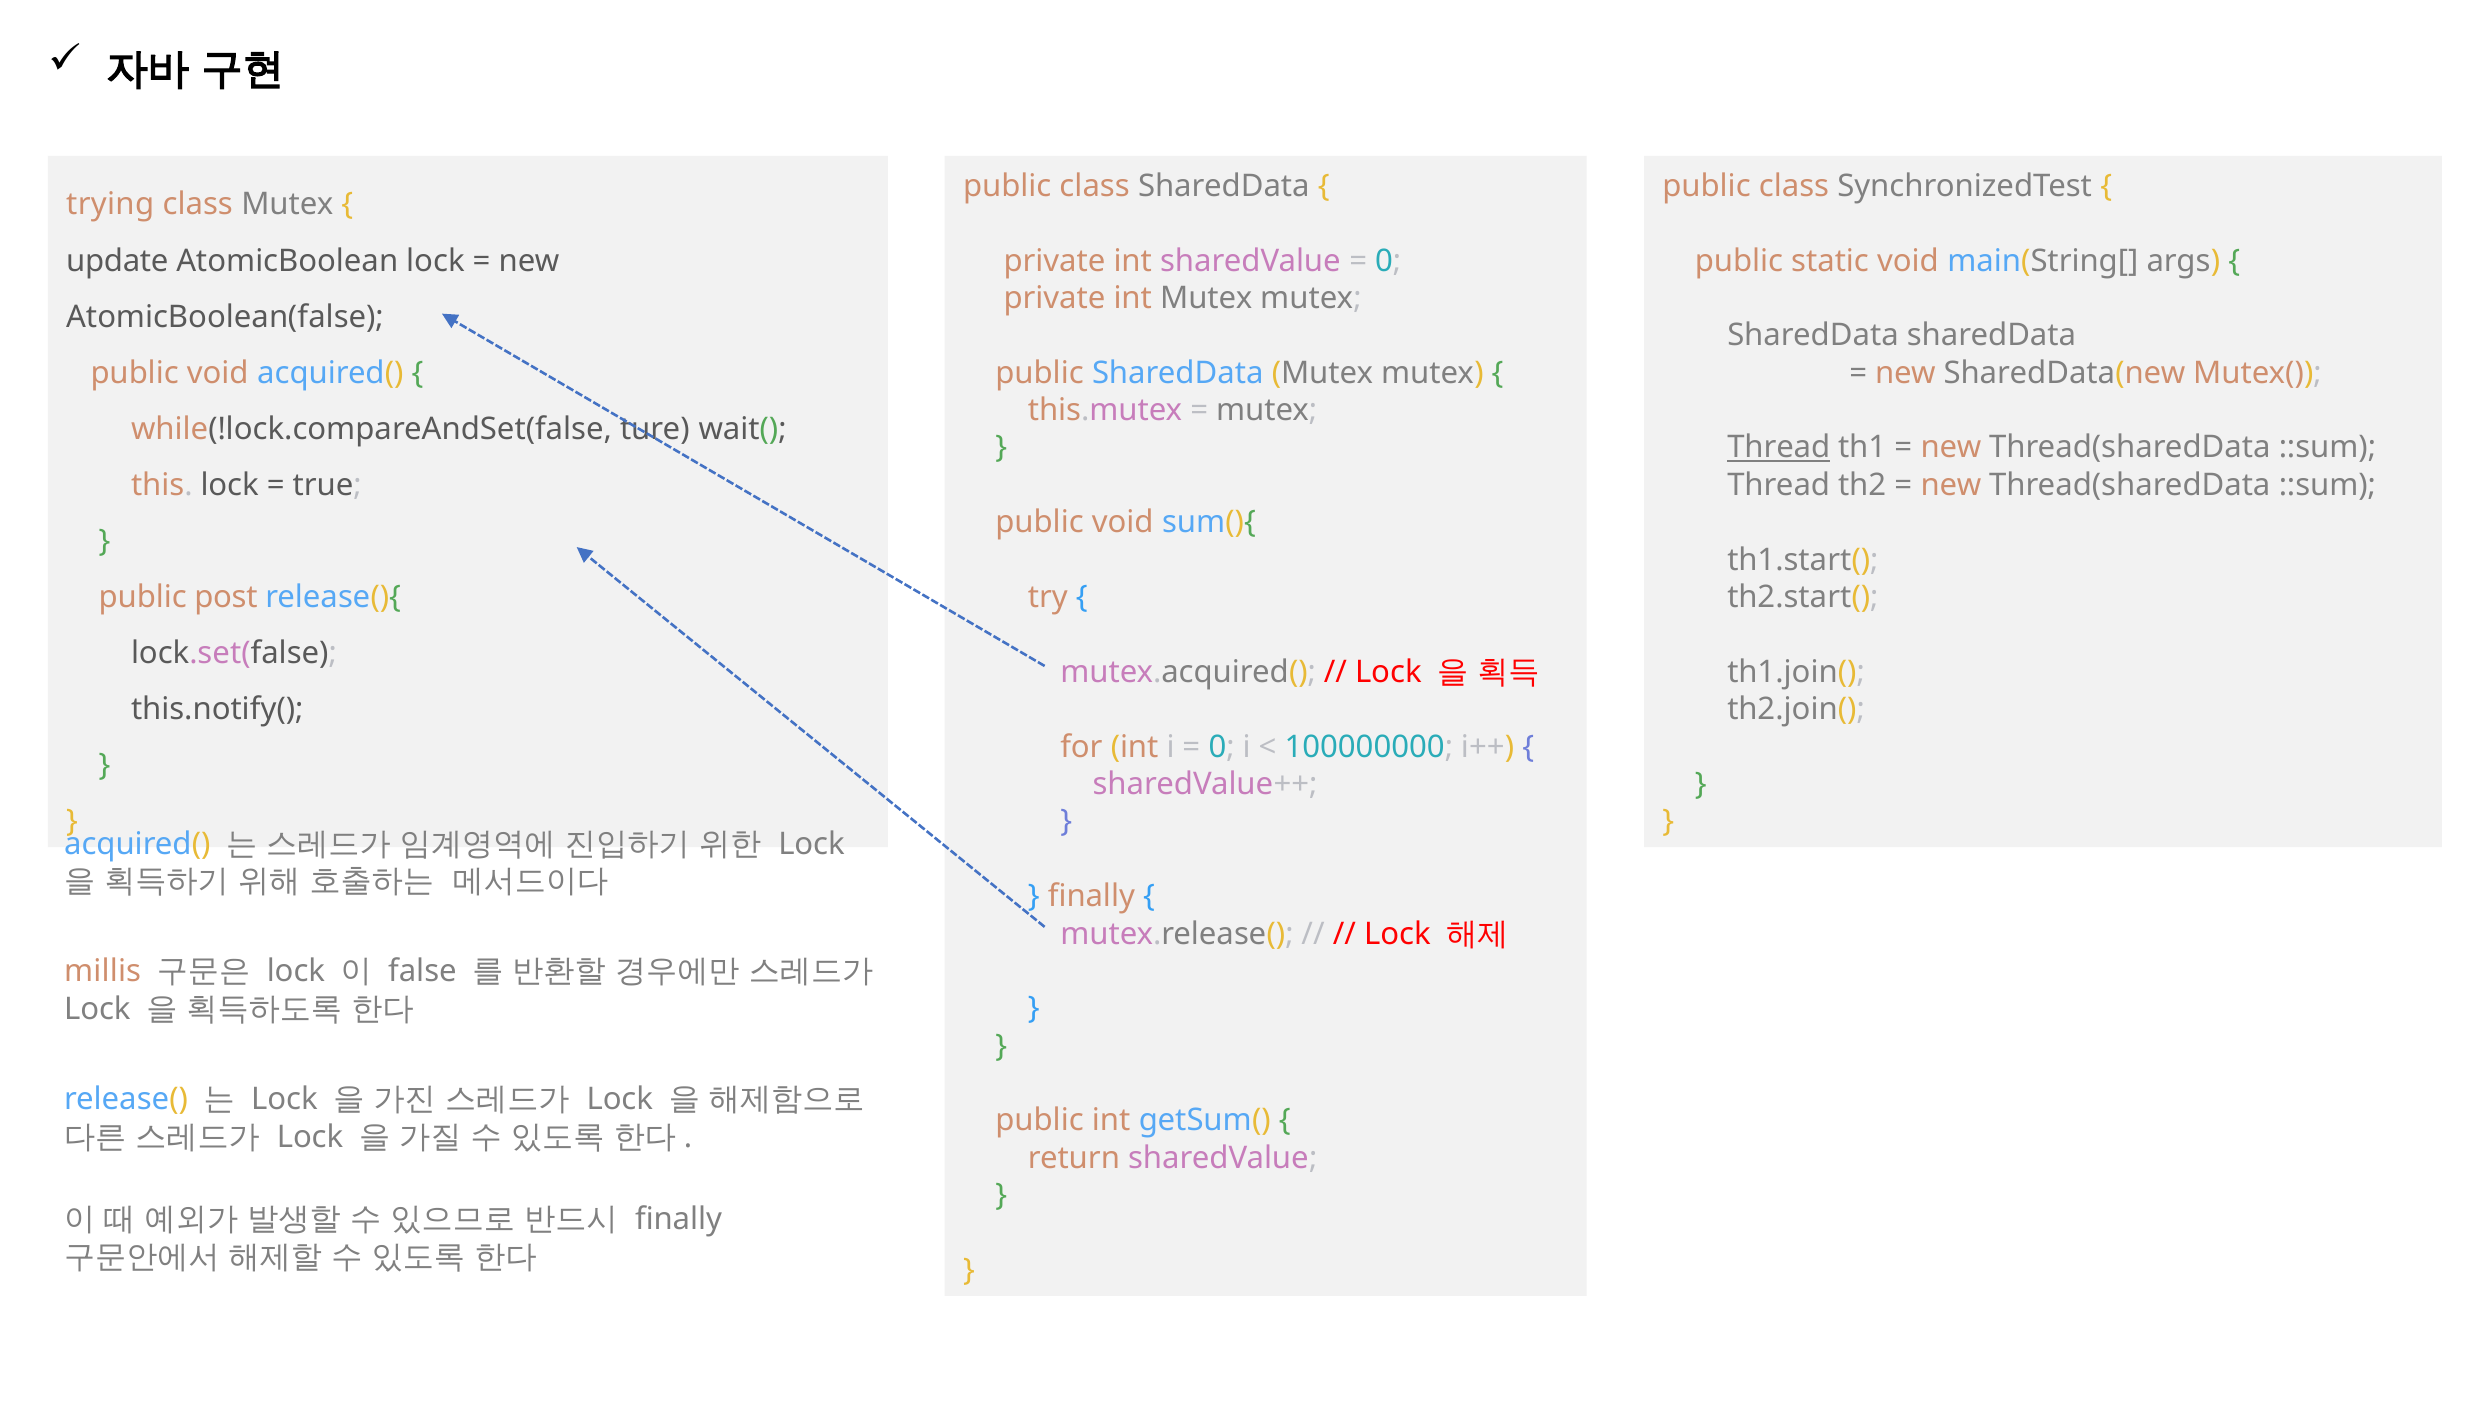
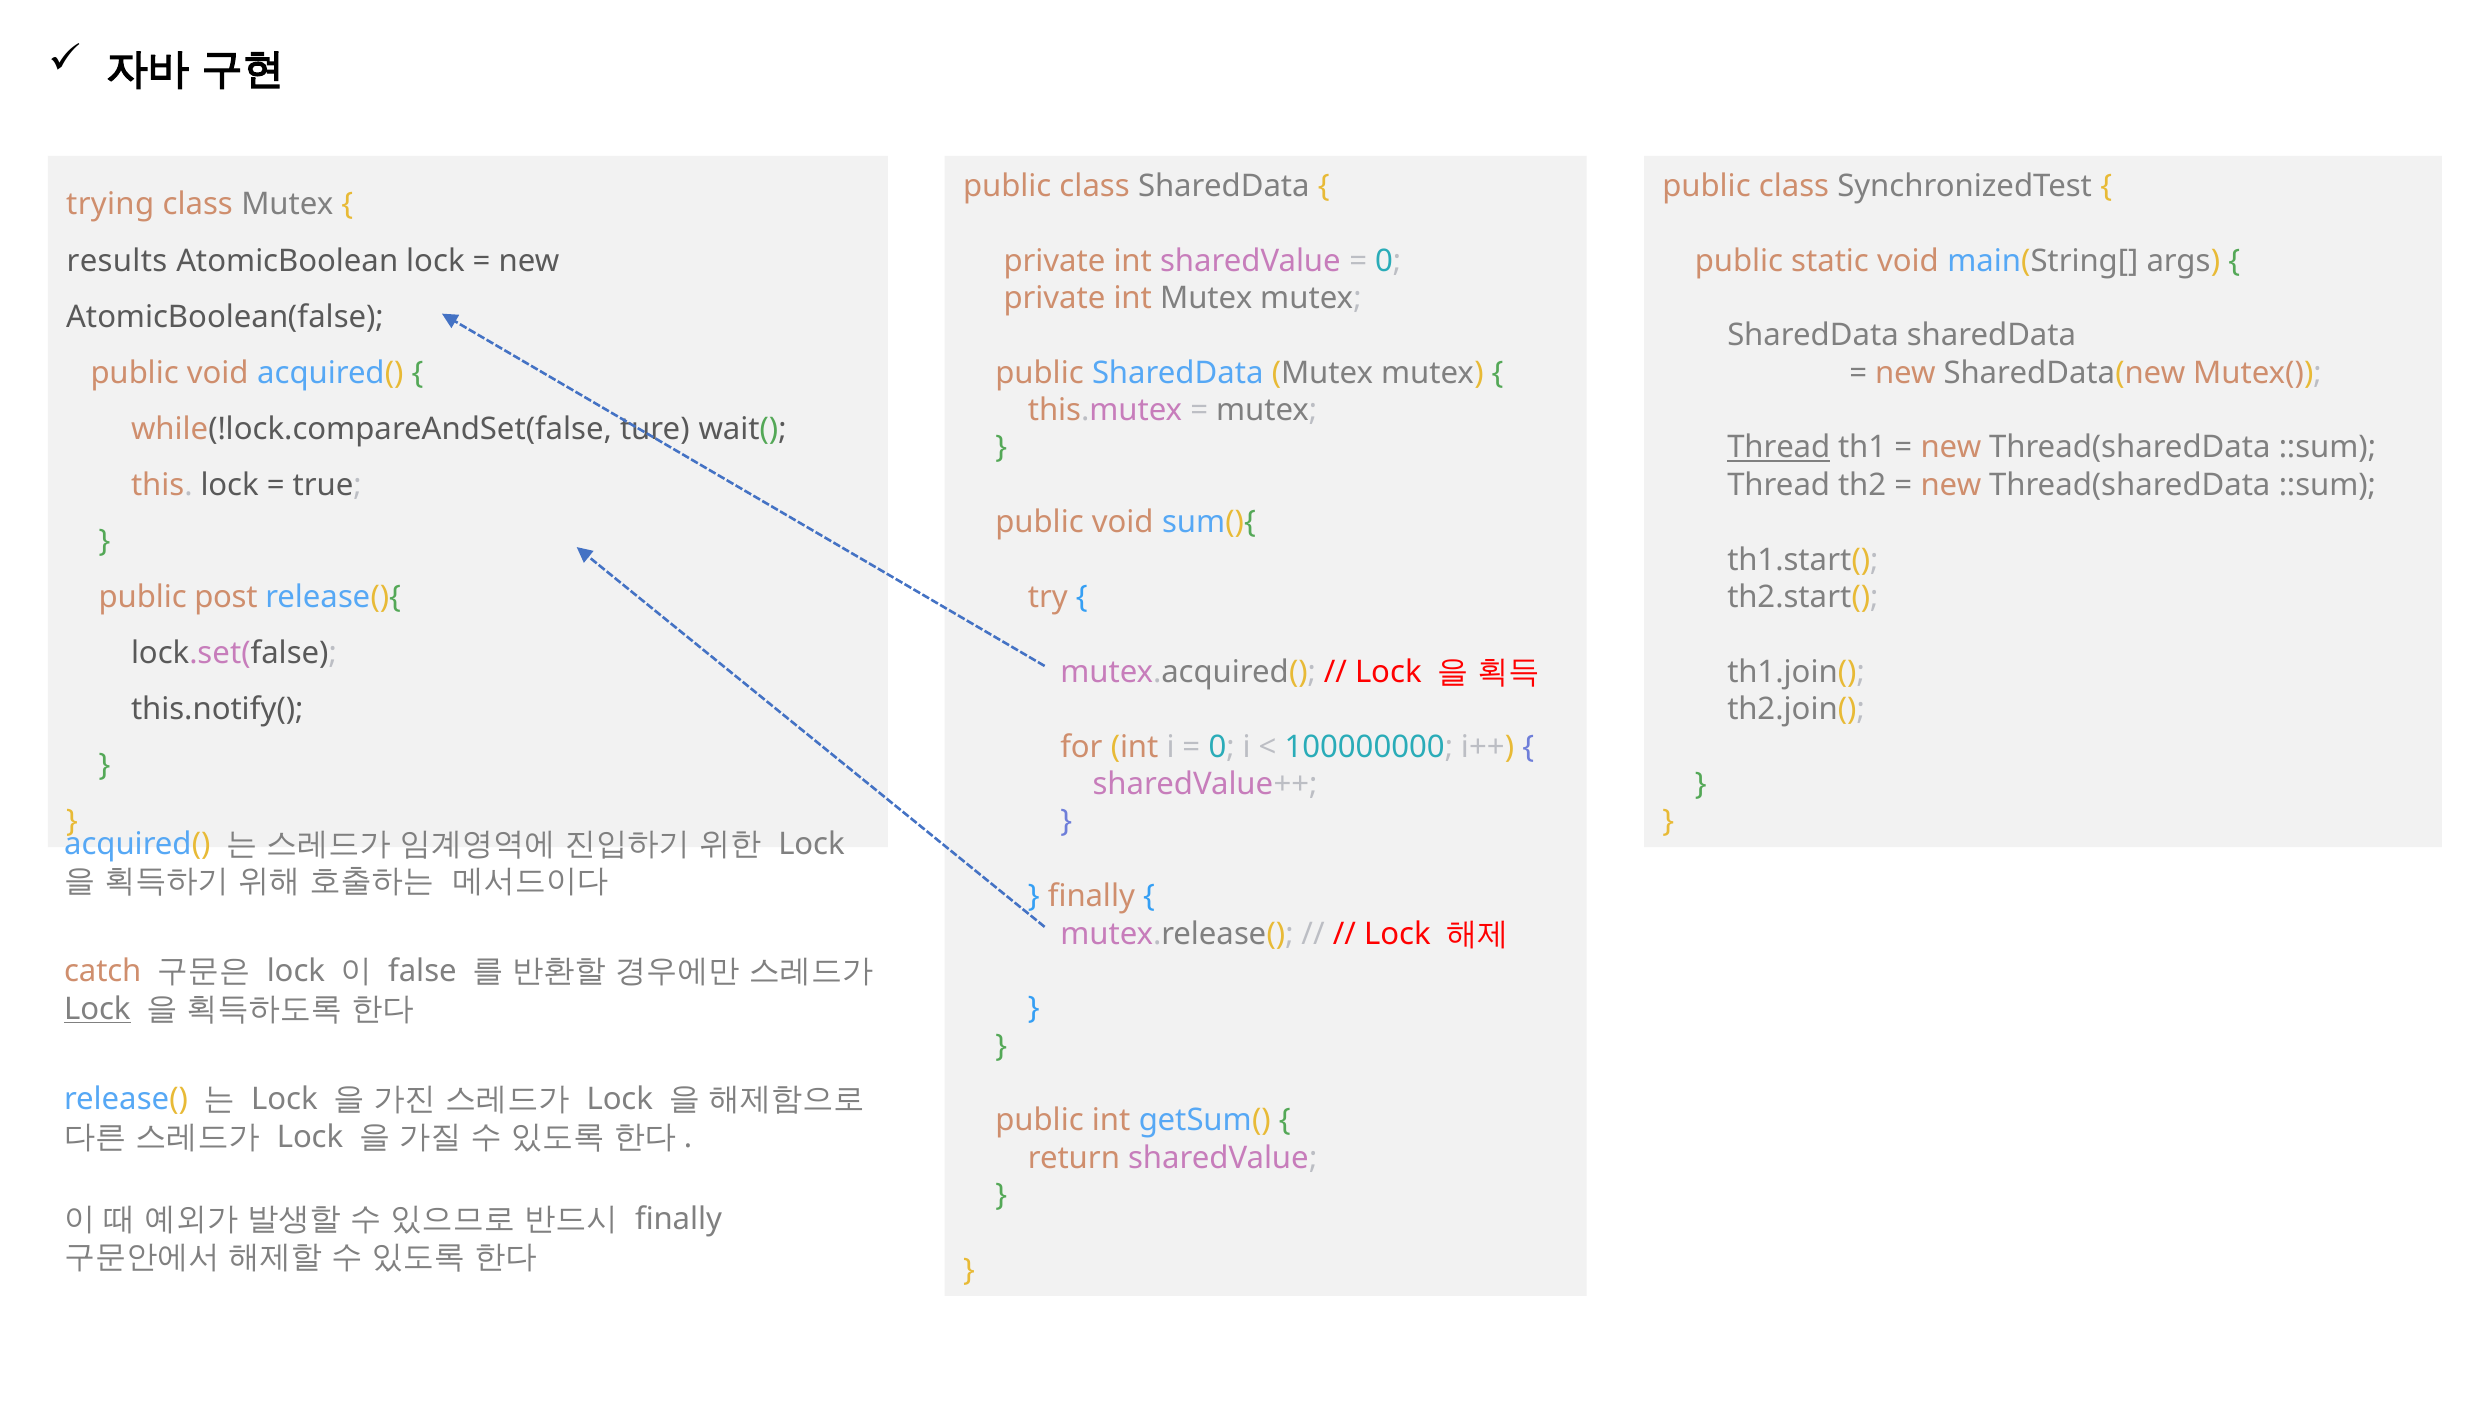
update: update -> results
millis: millis -> catch
Lock at (97, 1009) underline: none -> present
